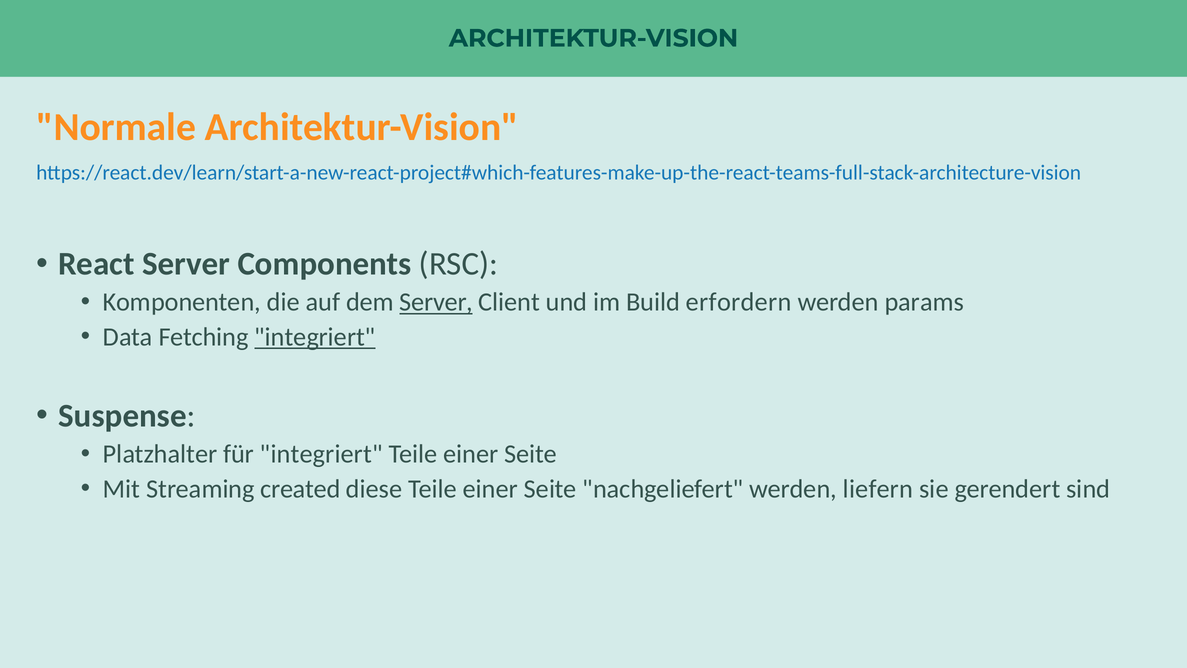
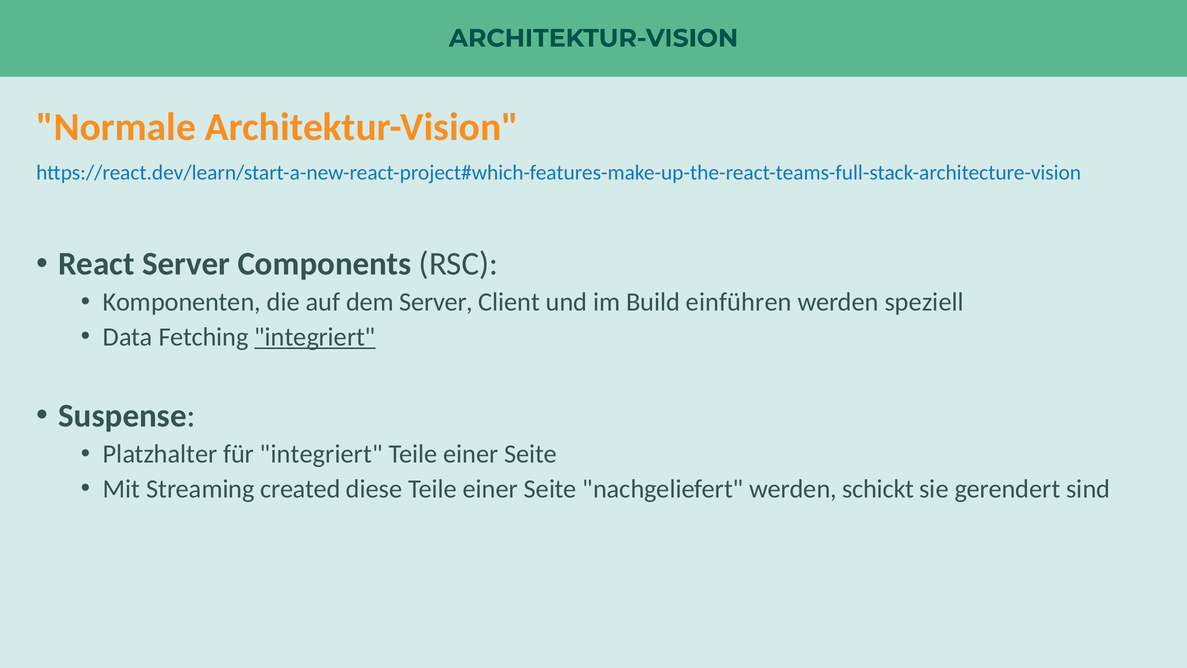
Server at (436, 302) underline: present -> none
erfordern: erfordern -> einführen
params: params -> speziell
liefern: liefern -> schickt
